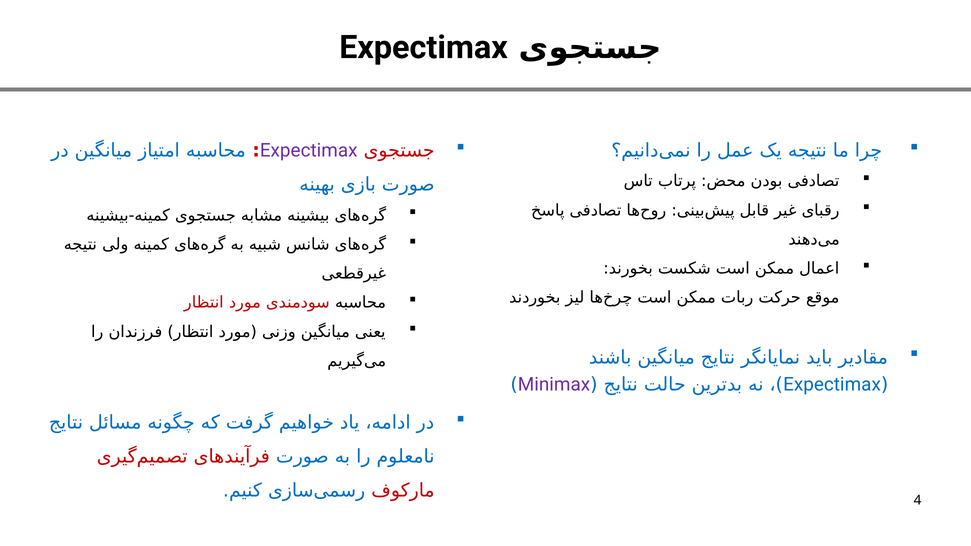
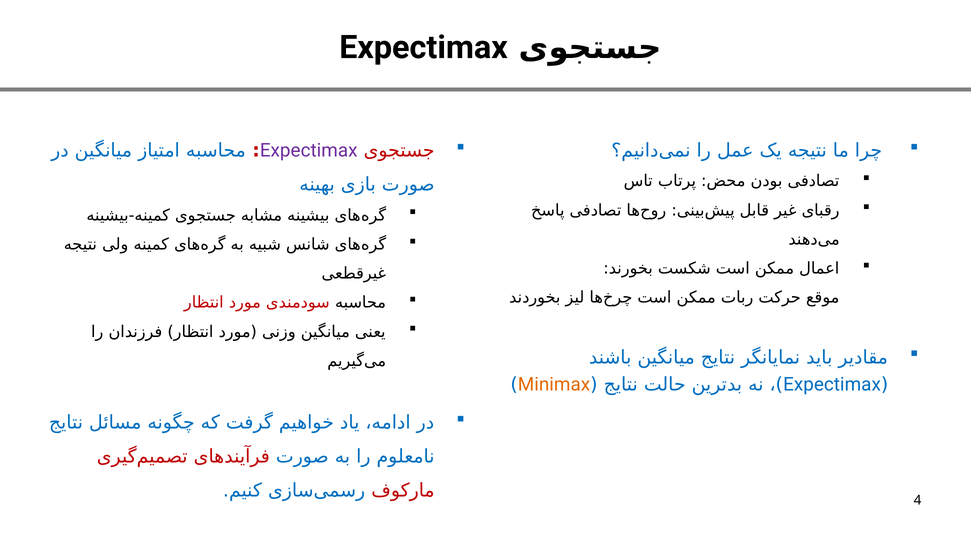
Minimax colour: purple -> orange
